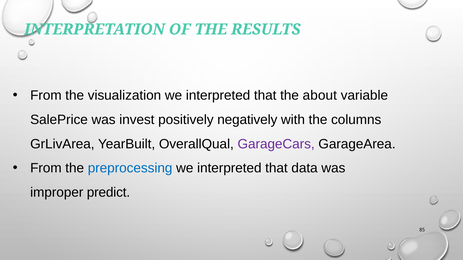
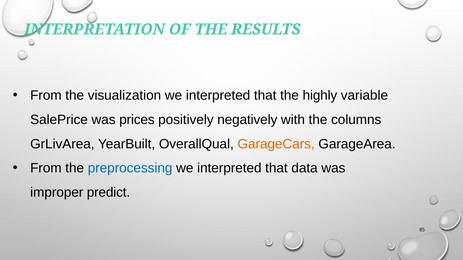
about: about -> highly
invest: invest -> prices
GarageCars colour: purple -> orange
